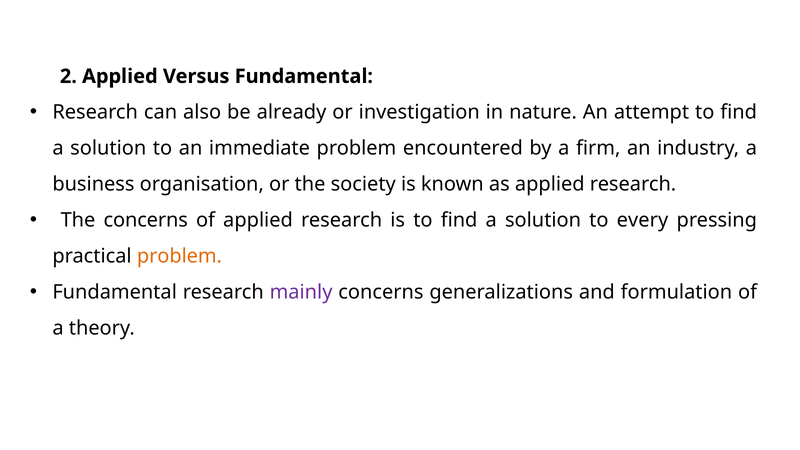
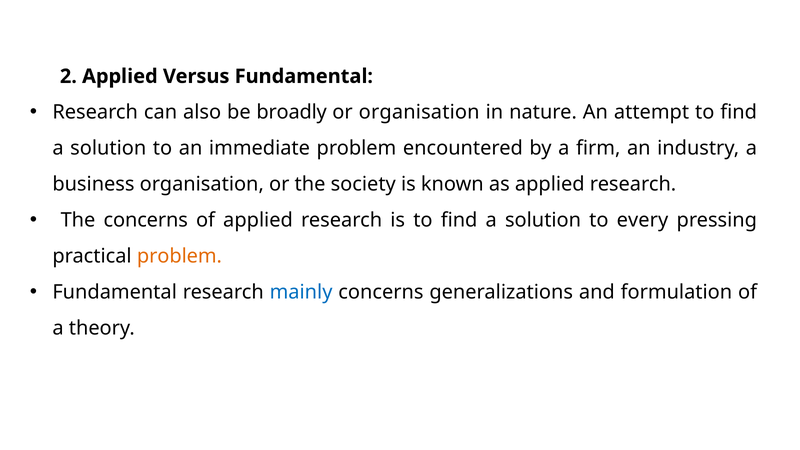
already: already -> broadly
or investigation: investigation -> organisation
mainly colour: purple -> blue
